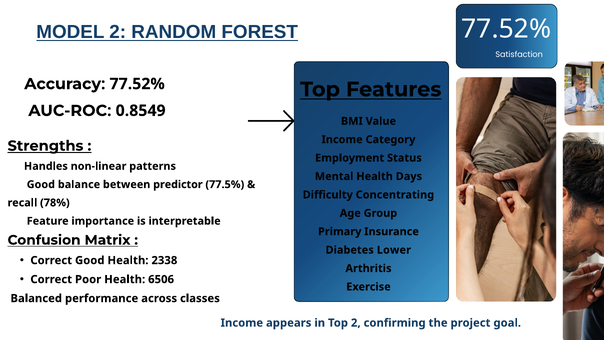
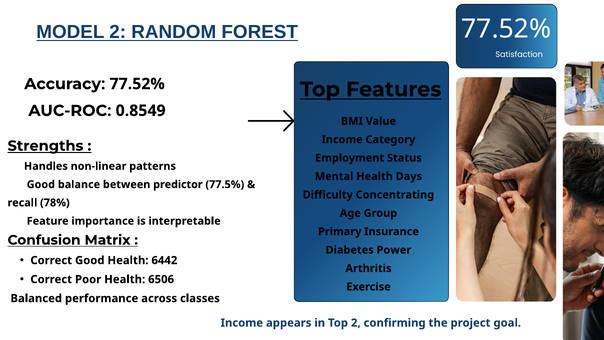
Lower: Lower -> Power
2338: 2338 -> 6442
